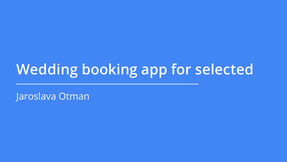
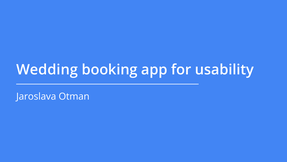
selected: selected -> usability
